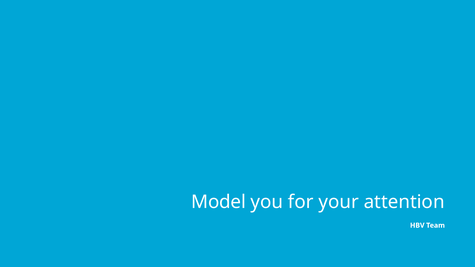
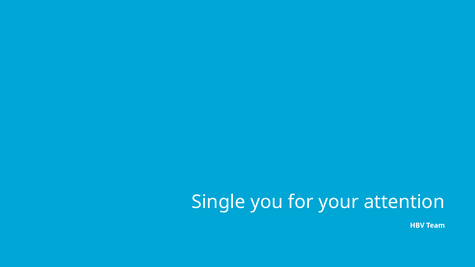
Model: Model -> Single
